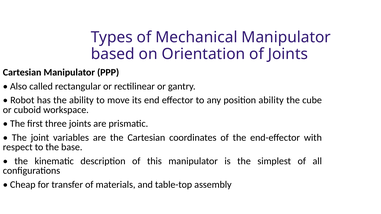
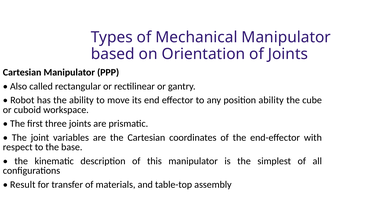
Cheap: Cheap -> Result
